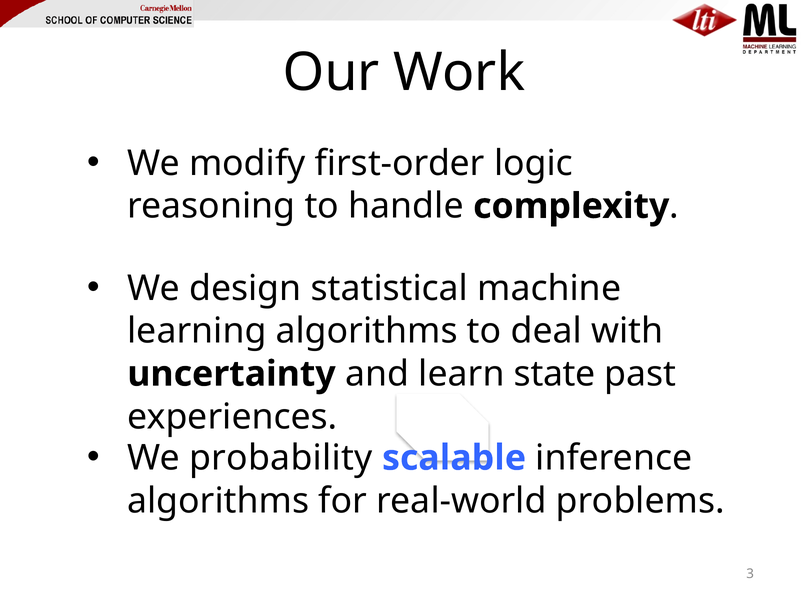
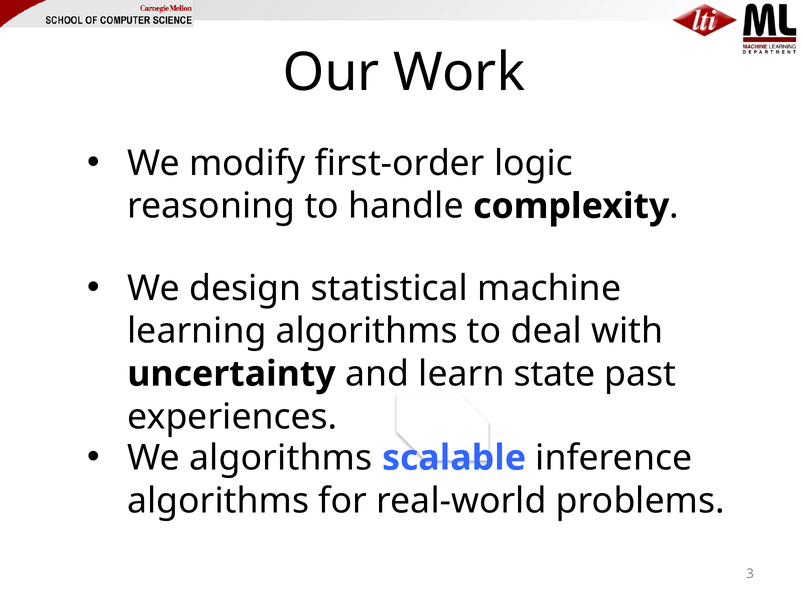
We probability: probability -> algorithms
